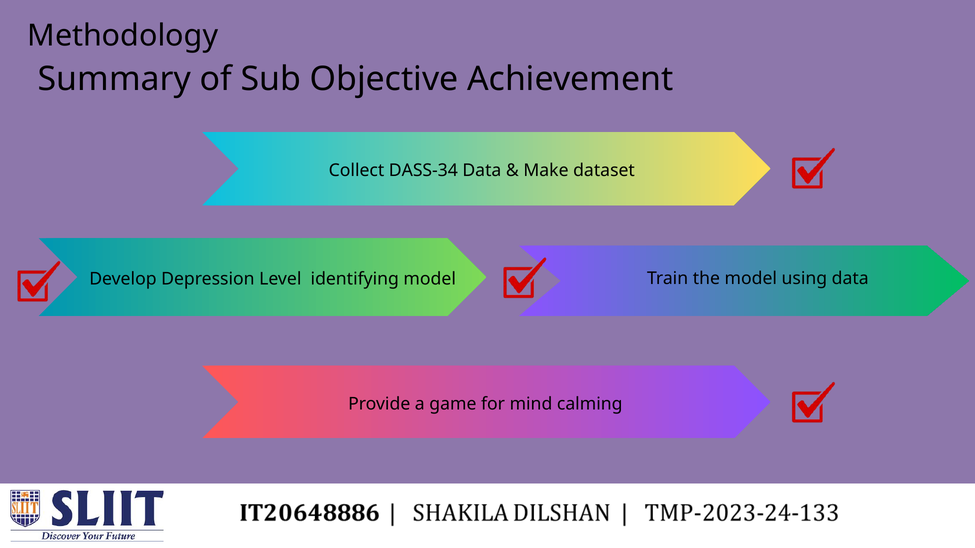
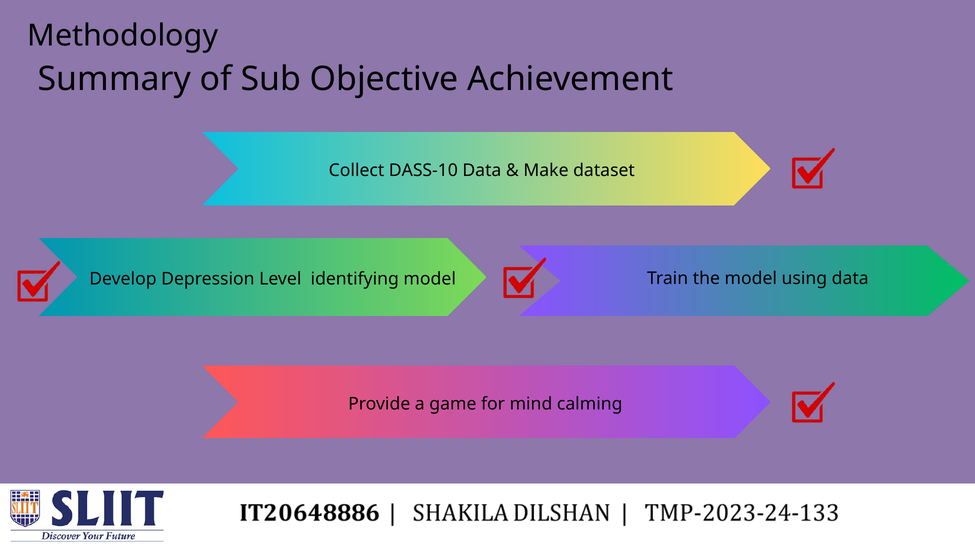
DASS-34: DASS-34 -> DASS-10
